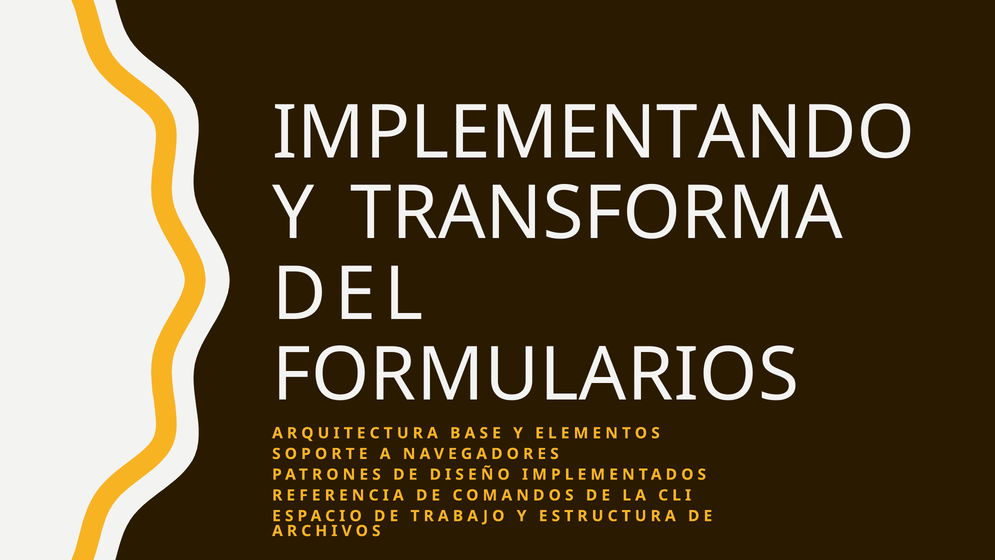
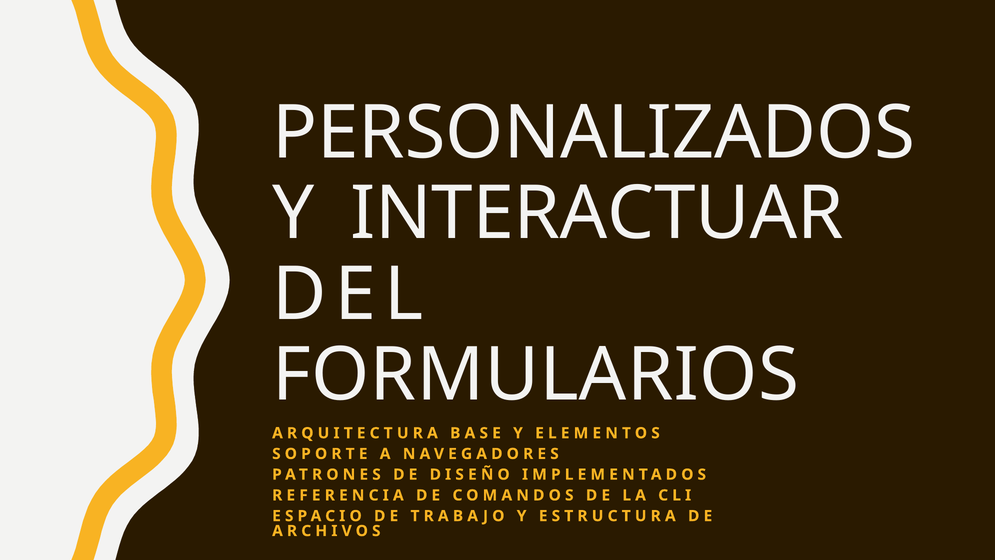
IMPLEMENTANDO: IMPLEMENTANDO -> PERSONALIZADOS
TRANSFORMA: TRANSFORMA -> INTERACTUAR
